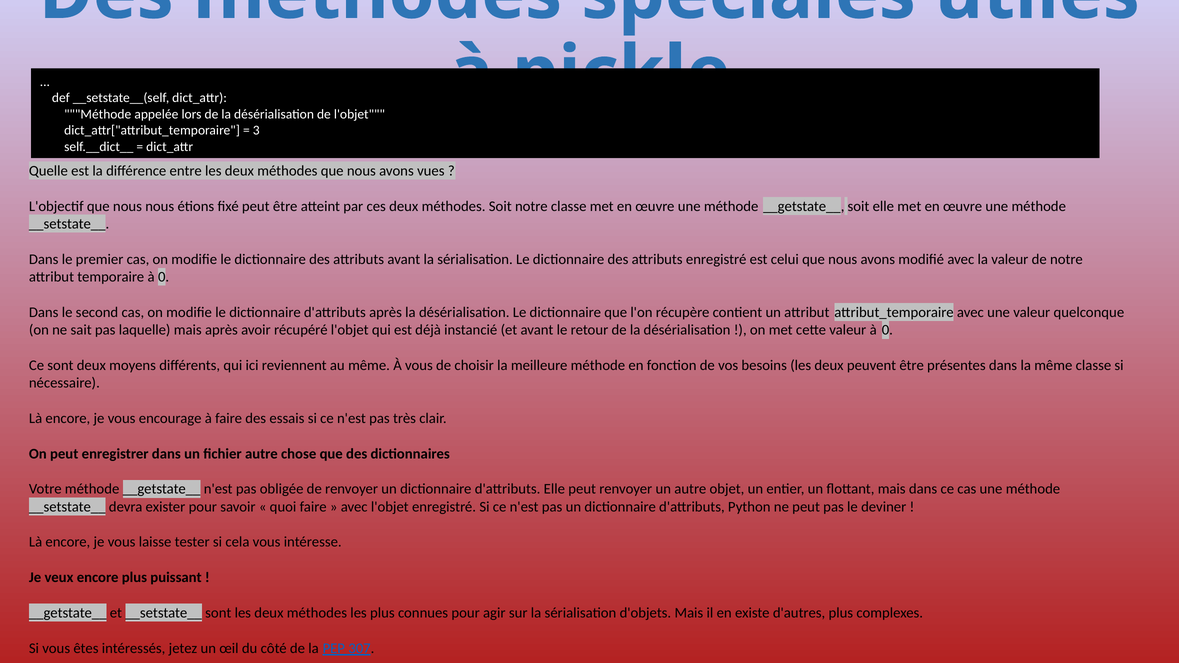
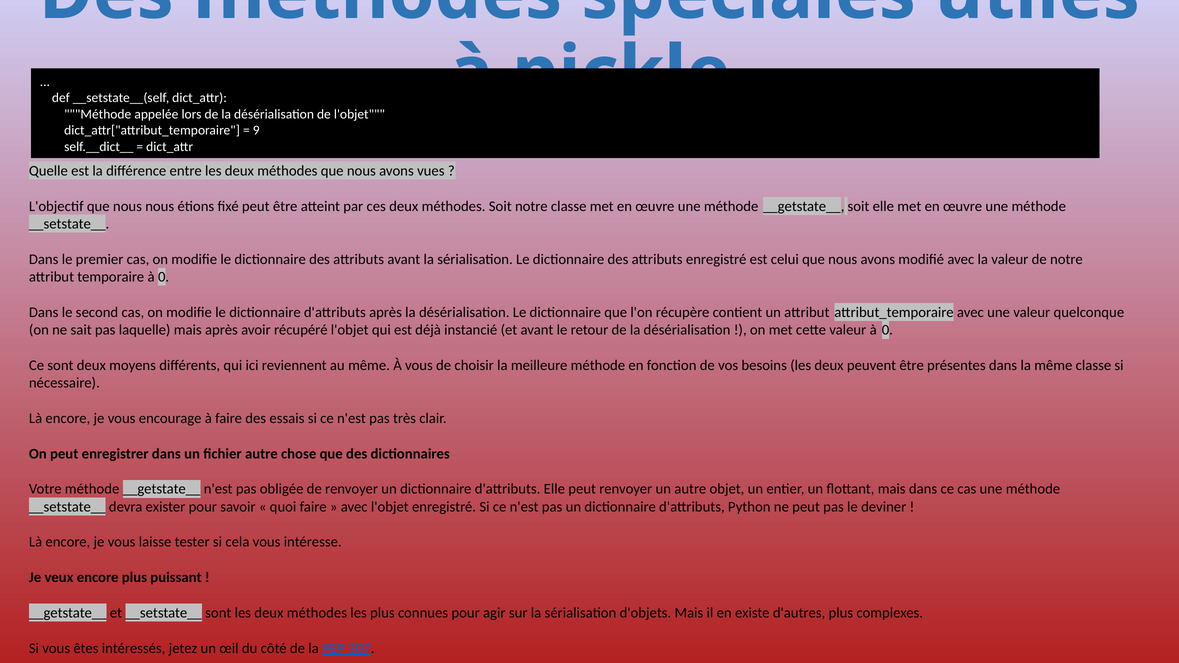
3: 3 -> 9
